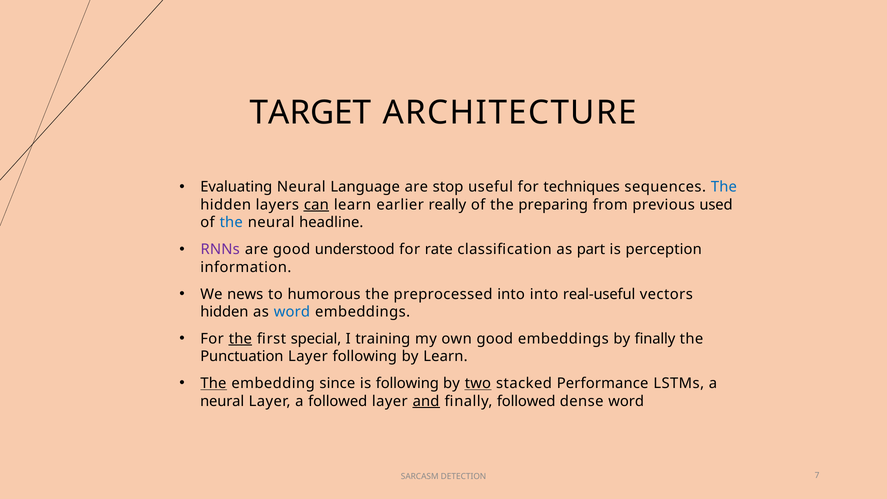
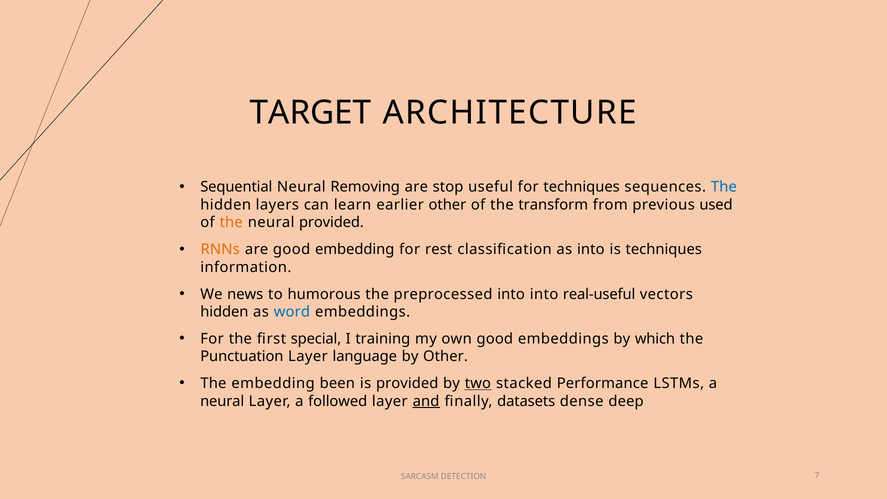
Evaluating: Evaluating -> Sequential
Language: Language -> Removing
can underline: present -> none
earlier really: really -> other
preparing: preparing -> transform
the at (231, 222) colour: blue -> orange
neural headline: headline -> provided
RNNs colour: purple -> orange
good understood: understood -> embedding
rate: rate -> rest
as part: part -> into
is perception: perception -> techniques
the at (240, 339) underline: present -> none
by finally: finally -> which
Layer following: following -> language
by Learn: Learn -> Other
The at (213, 383) underline: present -> none
since: since -> been
is following: following -> provided
finally followed: followed -> datasets
dense word: word -> deep
